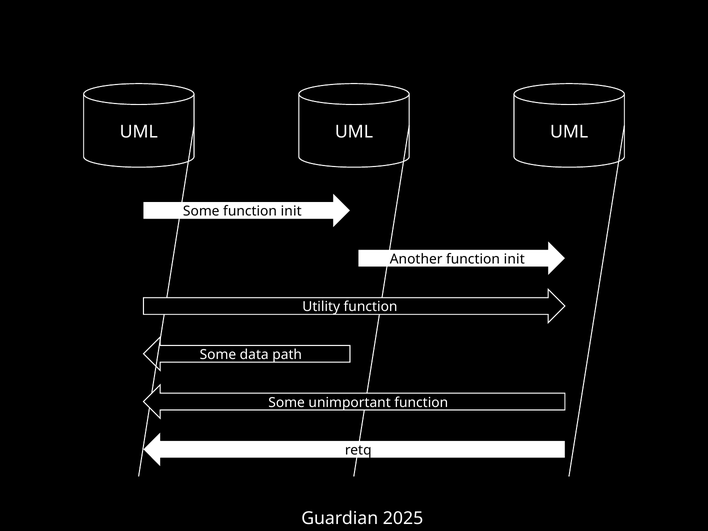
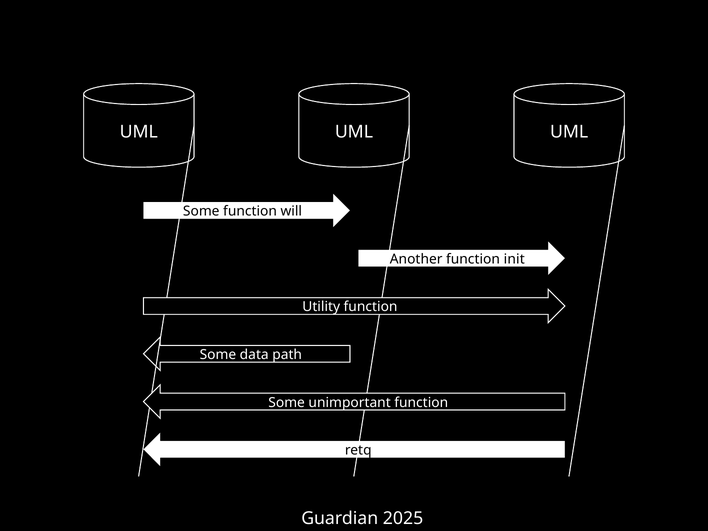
Some function init: init -> will
